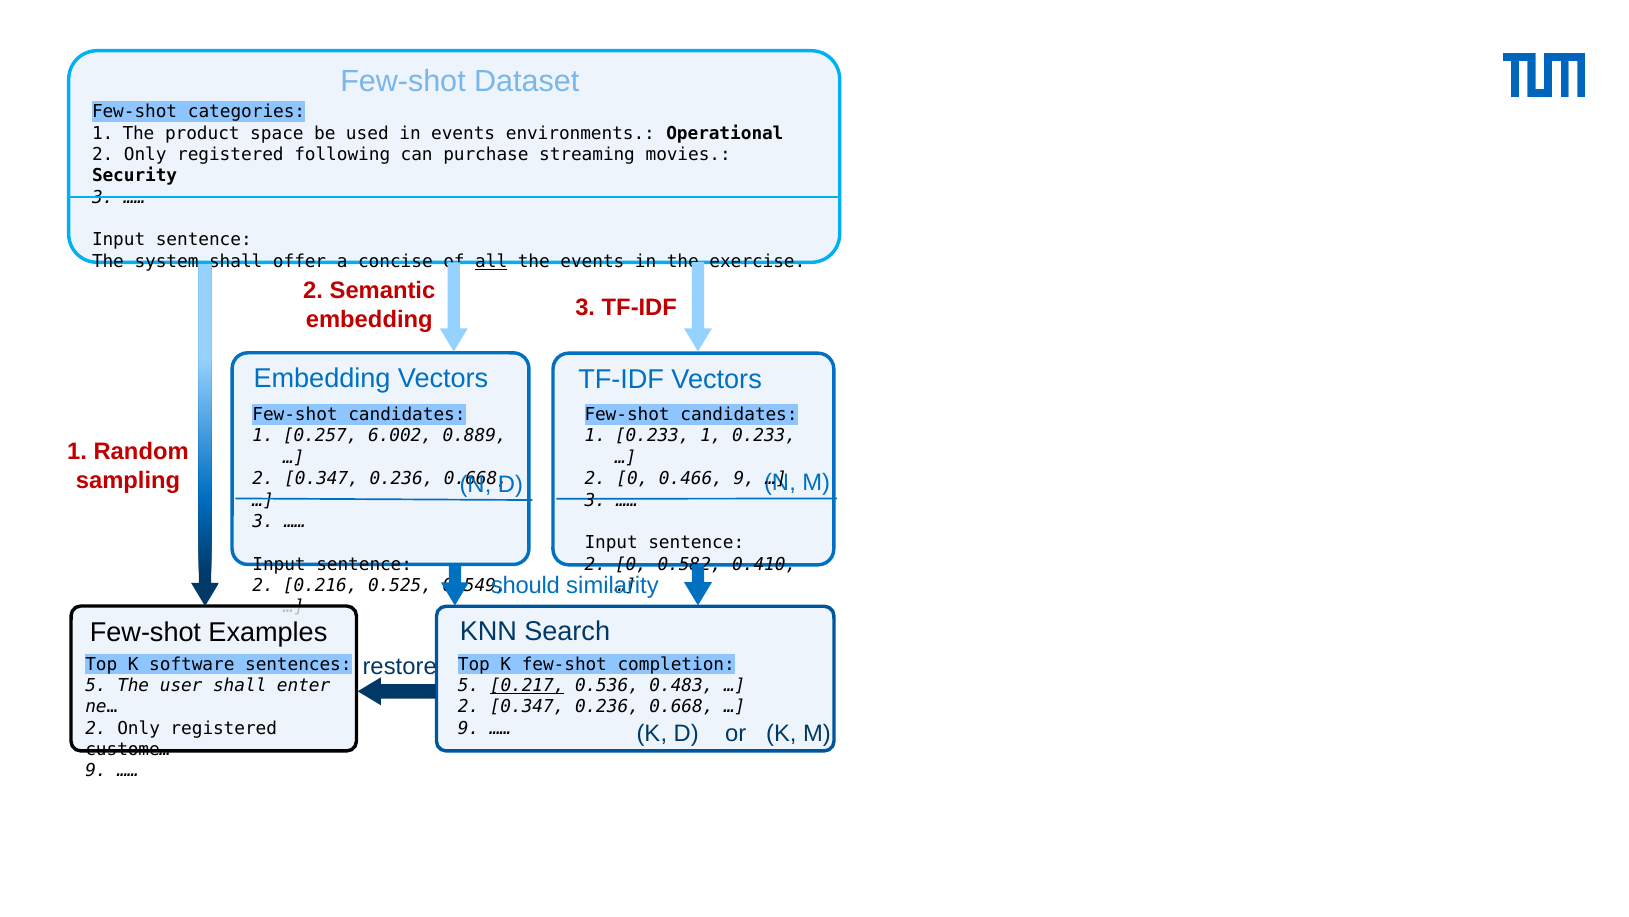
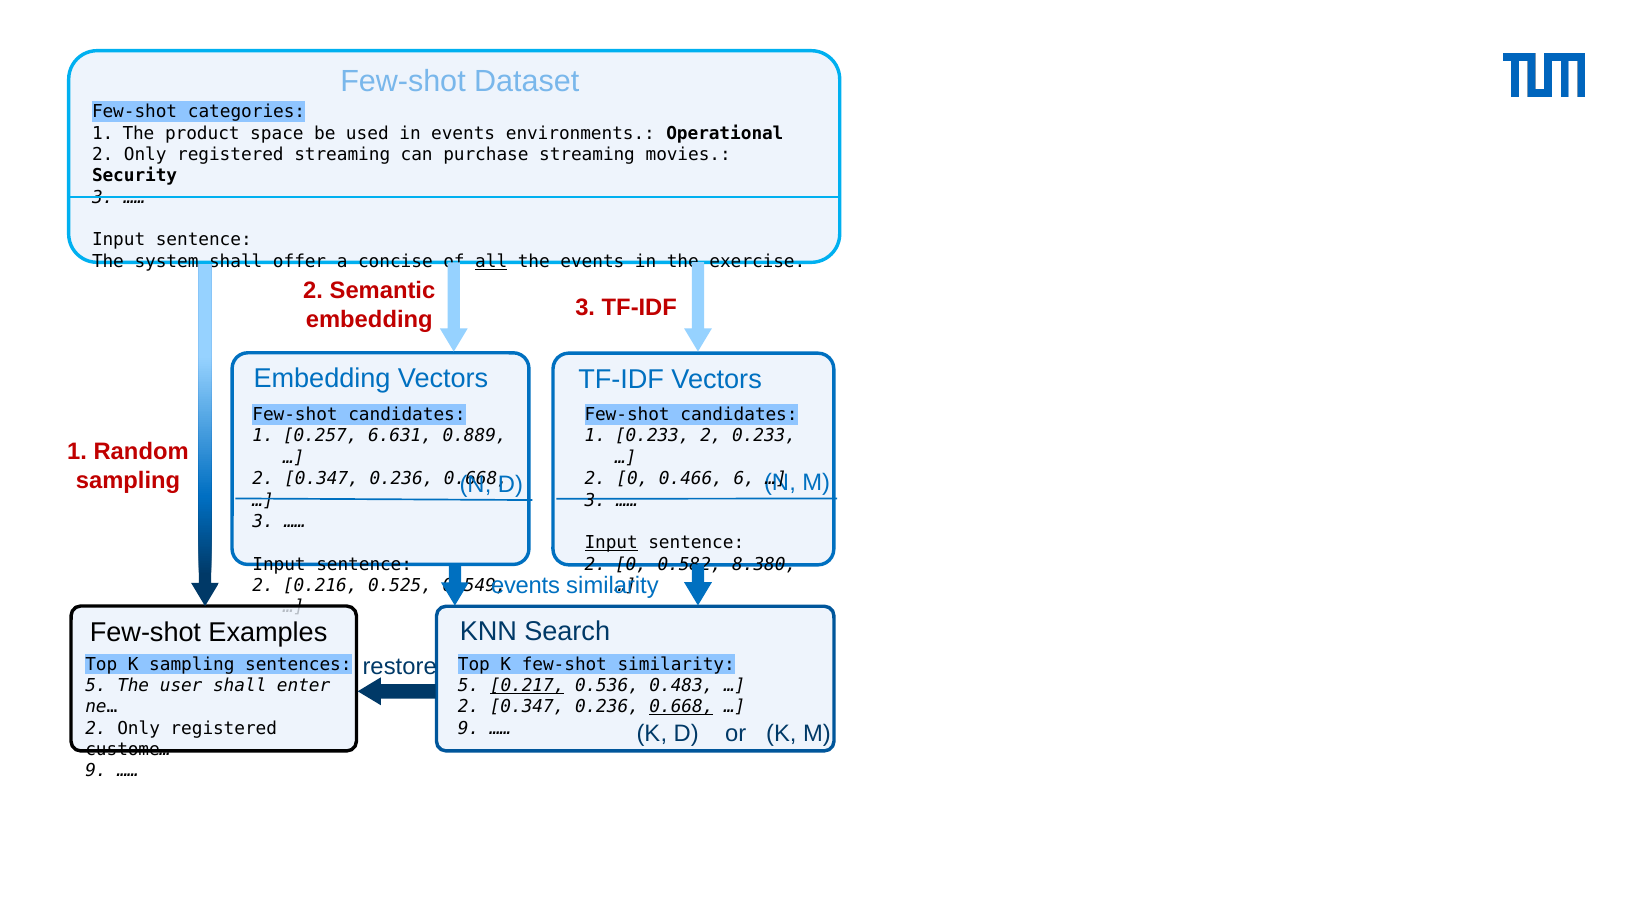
registered following: following -> streaming
6.002: 6.002 -> 6.631
0.233 1: 1 -> 2
0.466 9: 9 -> 6
Input at (611, 543) underline: none -> present
0.410: 0.410 -> 8.380
should at (525, 585): should -> events
K software: software -> sampling
few-shot completion: completion -> similarity
0.668 at (681, 706) underline: none -> present
